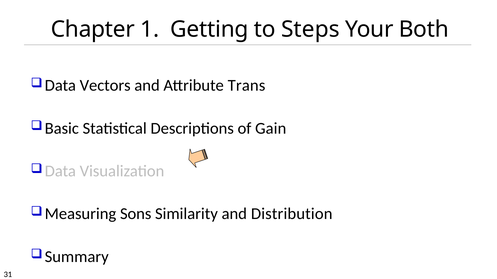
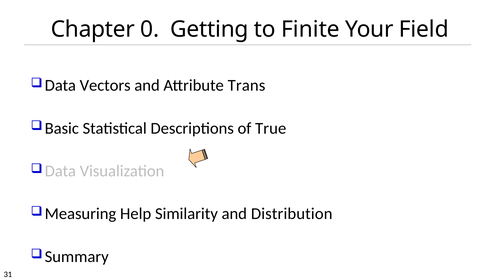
1: 1 -> 0
Steps: Steps -> Finite
Both: Both -> Field
Gain: Gain -> True
Sons: Sons -> Help
